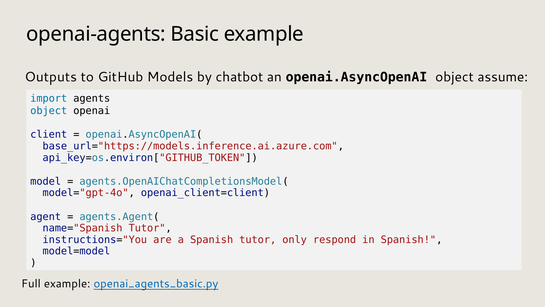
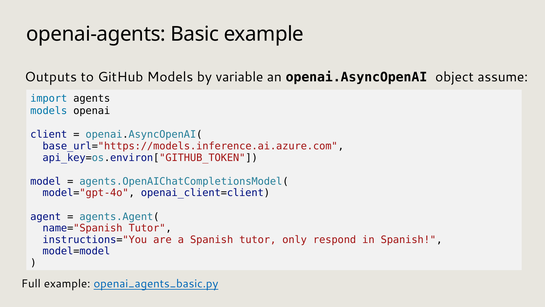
chatbot: chatbot -> variable
object at (49, 111): object -> models
